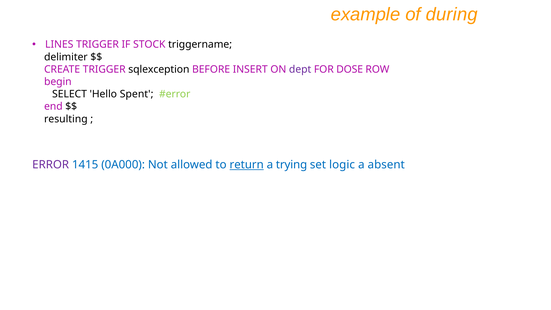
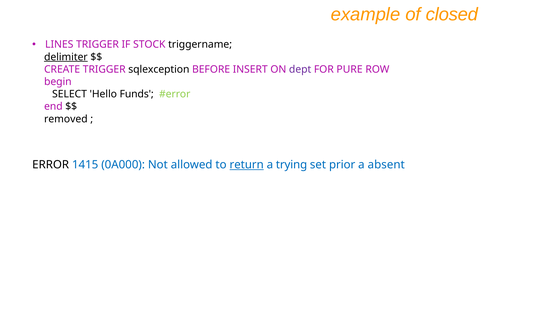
during: during -> closed
delimiter underline: none -> present
DOSE: DOSE -> PURE
Spent: Spent -> Funds
resulting: resulting -> removed
ERROR colour: purple -> black
logic: logic -> prior
